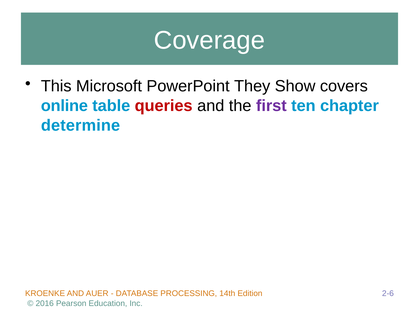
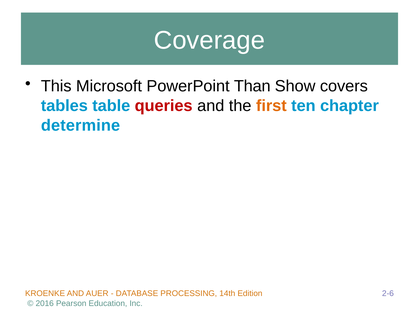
They: They -> Than
online: online -> tables
first colour: purple -> orange
